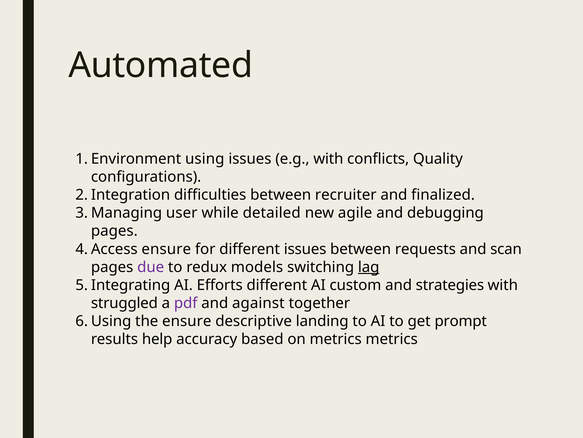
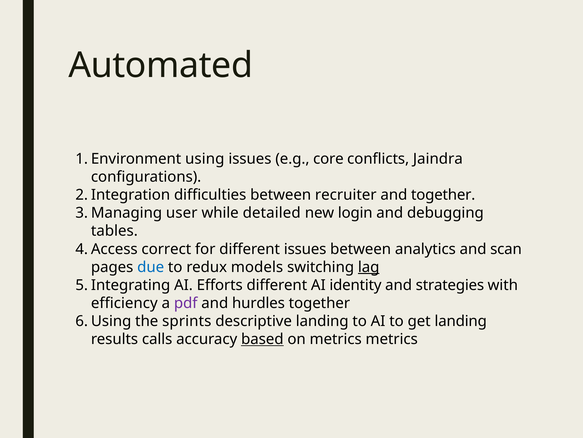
e.g with: with -> core
Quality: Quality -> Jaindra
and finalized: finalized -> together
agile: agile -> login
pages at (114, 231): pages -> tables
ensure at (166, 249): ensure -> correct
requests: requests -> analytics
due colour: purple -> blue
custom: custom -> identity
struggled: struggled -> efficiency
against: against -> hurdles
the ensure: ensure -> sprints
get prompt: prompt -> landing
help: help -> calls
based underline: none -> present
